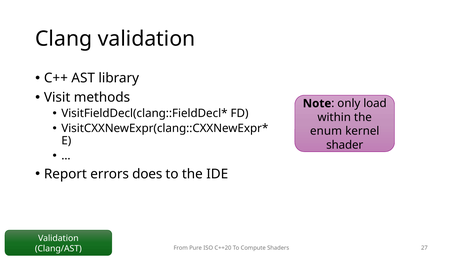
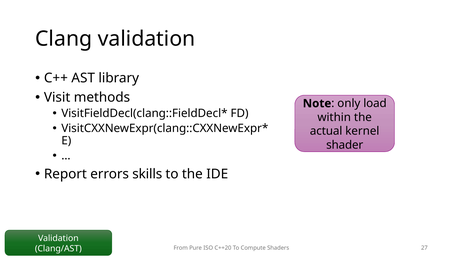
enum: enum -> actual
does: does -> skills
